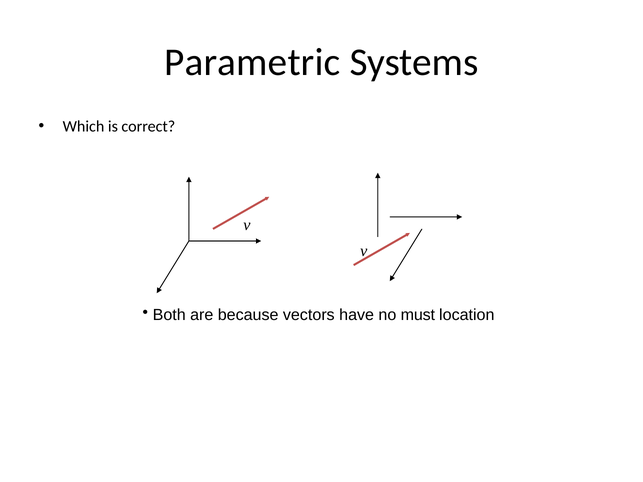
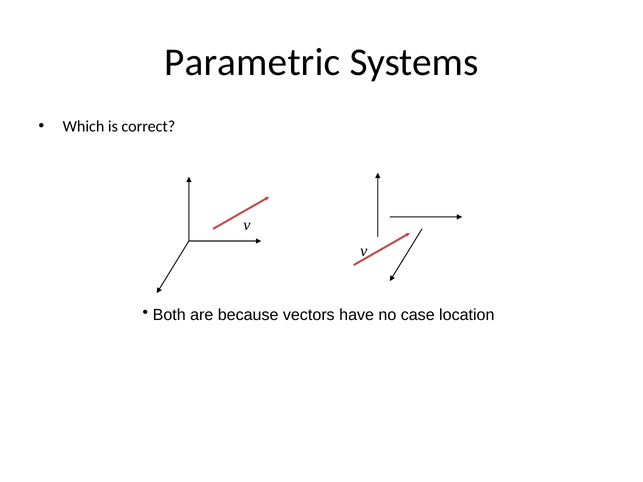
must: must -> case
